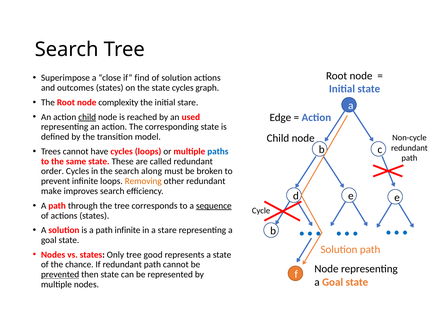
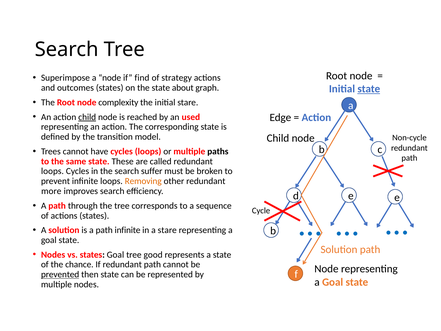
a close: close -> node
of solution: solution -> strategy
state cycles: cycles -> about
state at (369, 89) underline: none -> present
paths colour: blue -> black
order at (52, 171): order -> loops
along: along -> suffer
make: make -> more
sequence underline: present -> none
states Only: Only -> Goal
